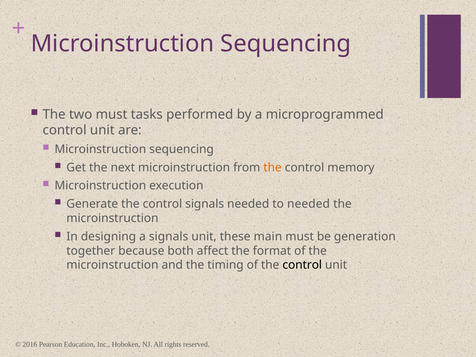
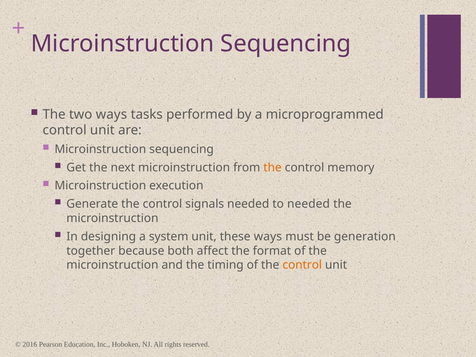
two must: must -> ways
a signals: signals -> system
these main: main -> ways
control at (302, 265) colour: black -> orange
